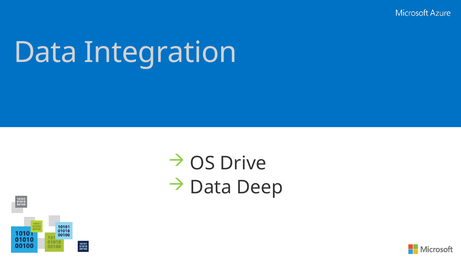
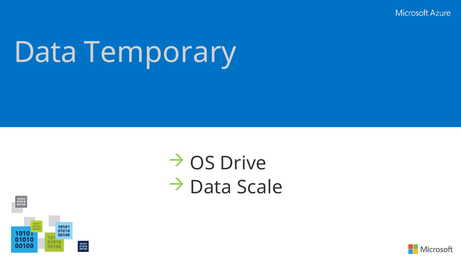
Integration: Integration -> Temporary
Deep: Deep -> Scale
